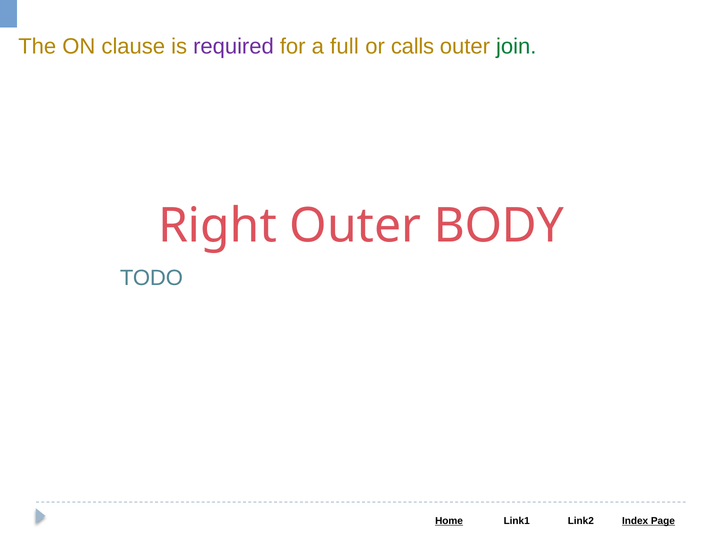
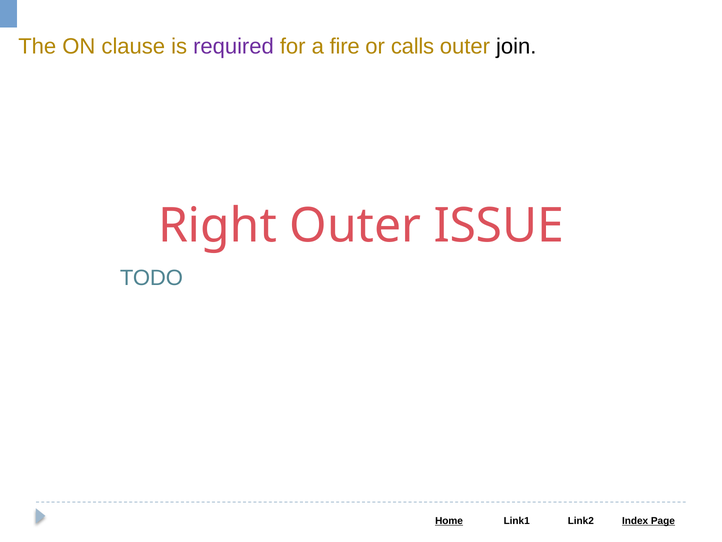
full: full -> fire
join colour: green -> black
BODY: BODY -> ISSUE
